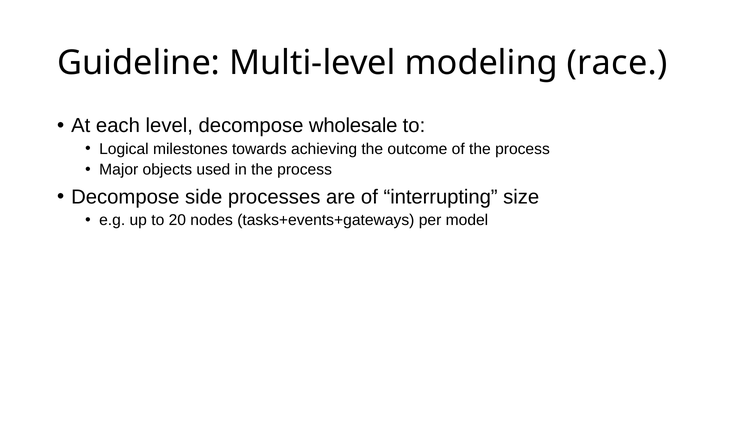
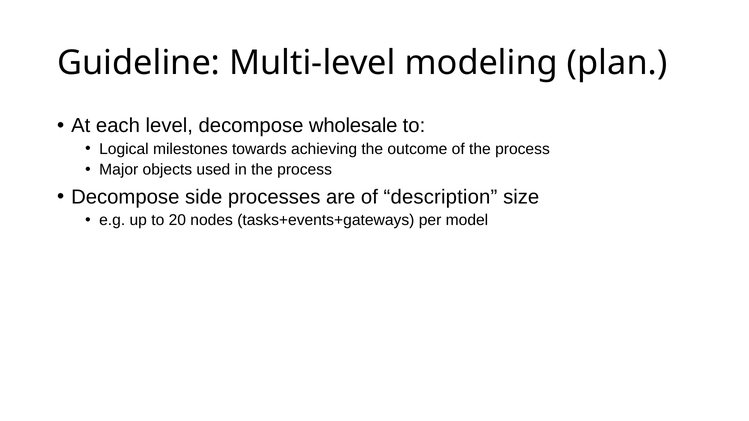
race: race -> plan
interrupting: interrupting -> description
